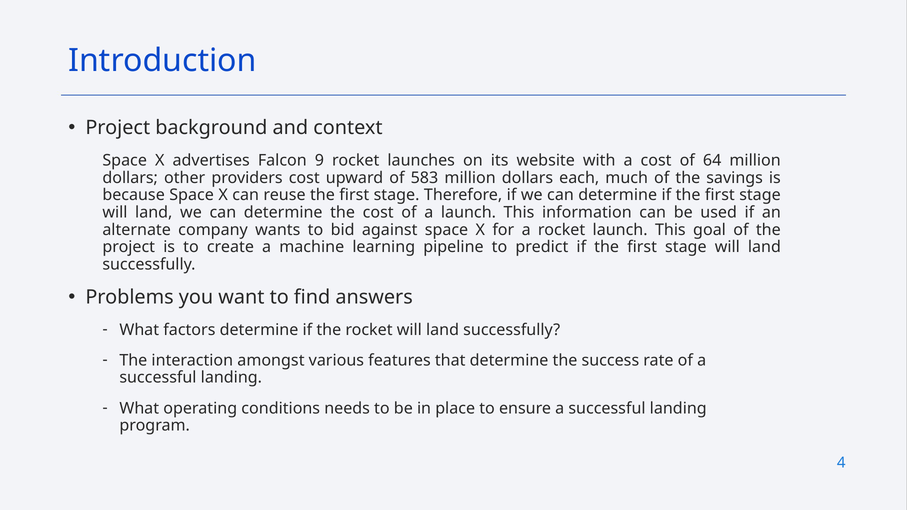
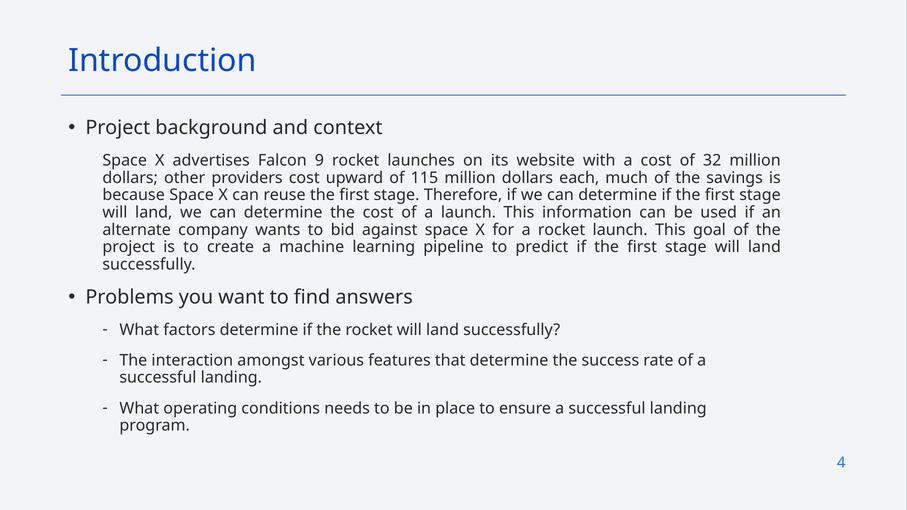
64: 64 -> 32
583: 583 -> 115
